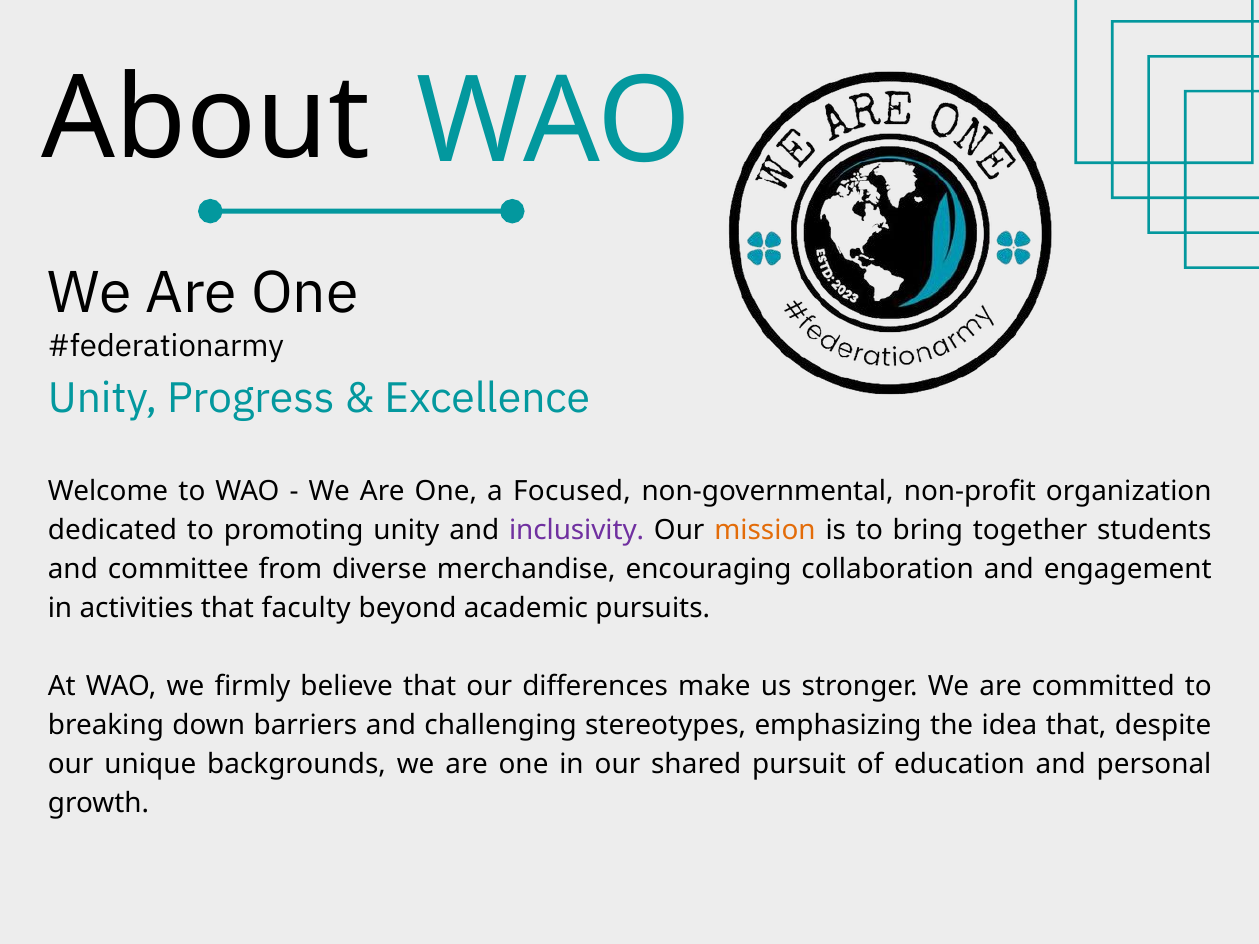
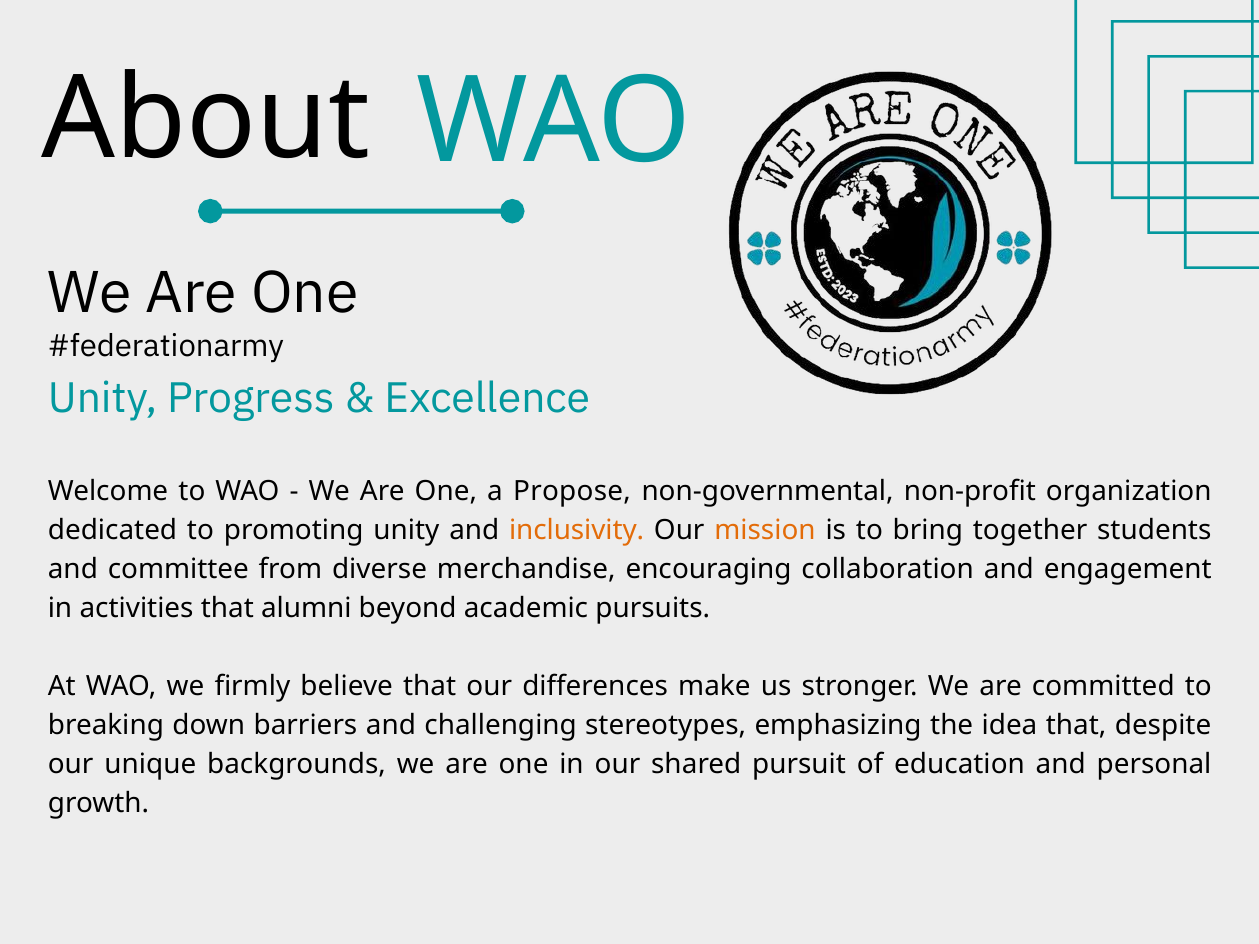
Focused: Focused -> Propose
inclusivity colour: purple -> orange
faculty: faculty -> alumni
